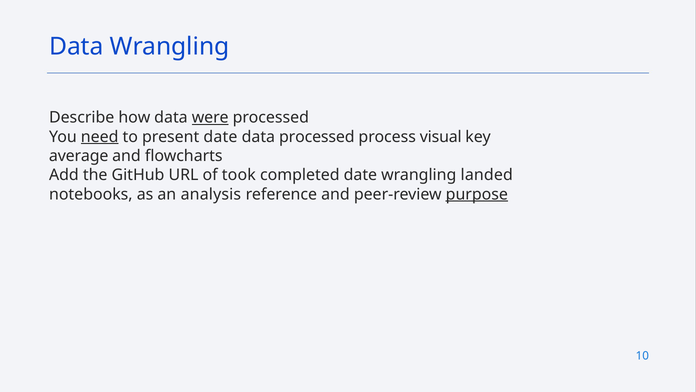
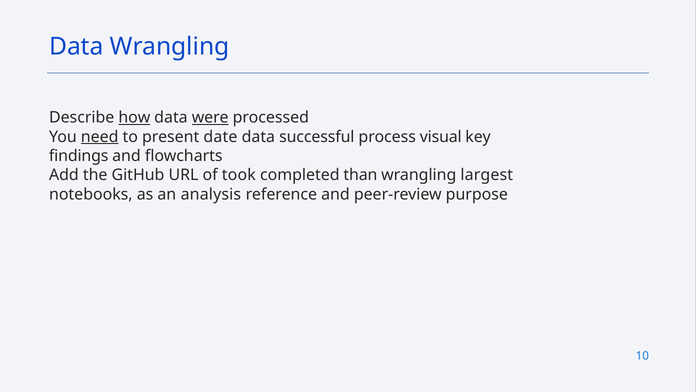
how underline: none -> present
data processed: processed -> successful
average: average -> findings
completed date: date -> than
landed: landed -> largest
purpose underline: present -> none
